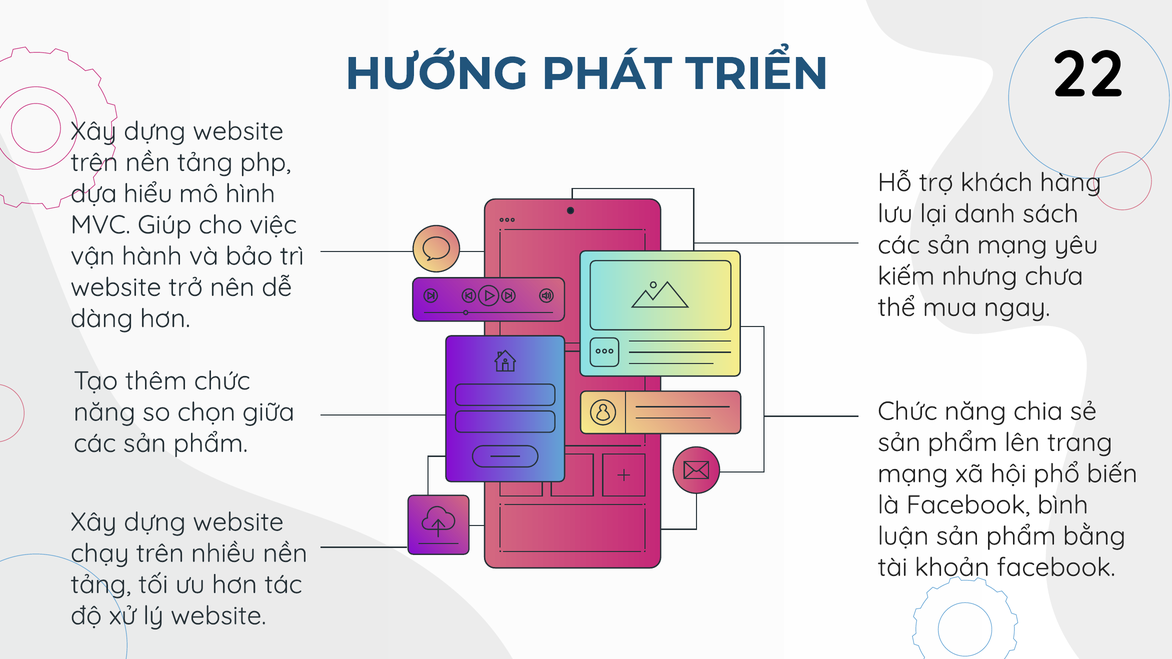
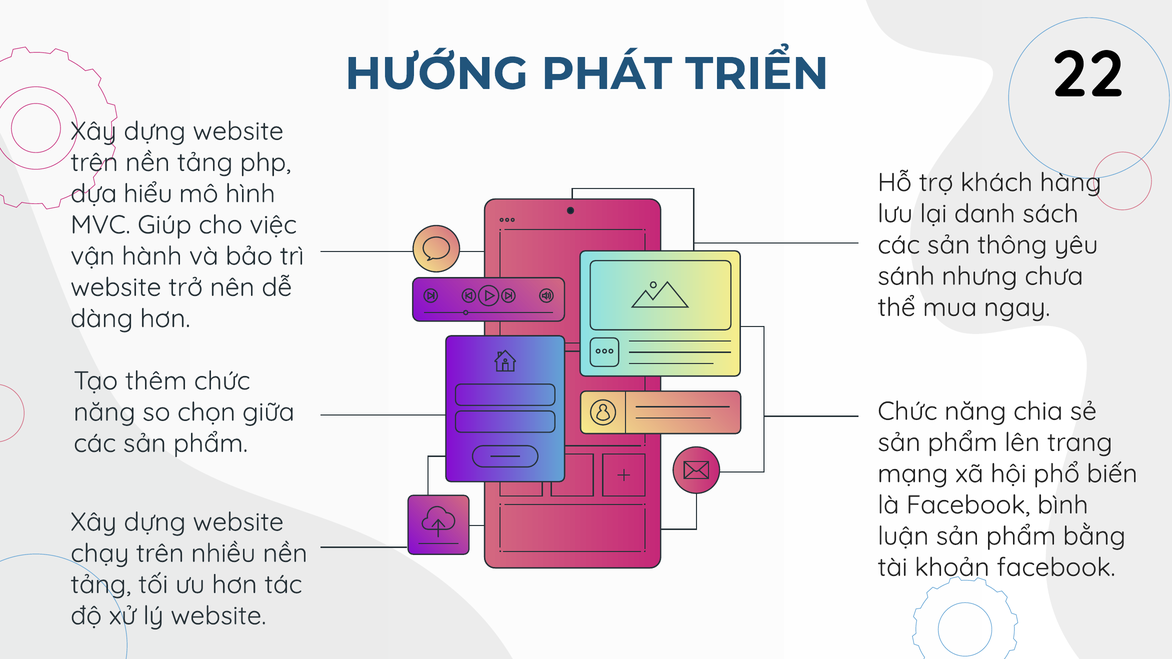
sản mạng: mạng -> thông
kiếm: kiếm -> sánh
